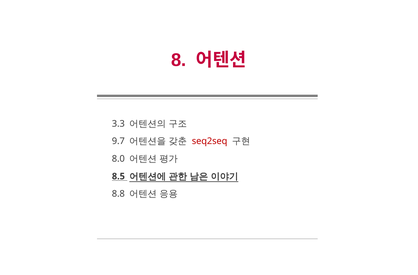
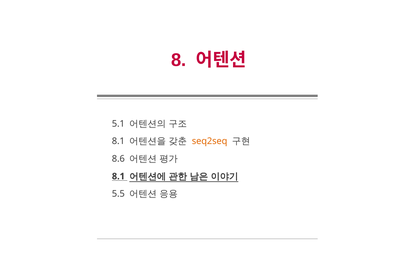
3.3: 3.3 -> 5.1
9.7 at (118, 141): 9.7 -> 8.1
seq2seq colour: red -> orange
8.0: 8.0 -> 8.6
8.5 at (118, 176): 8.5 -> 8.1
8.8: 8.8 -> 5.5
